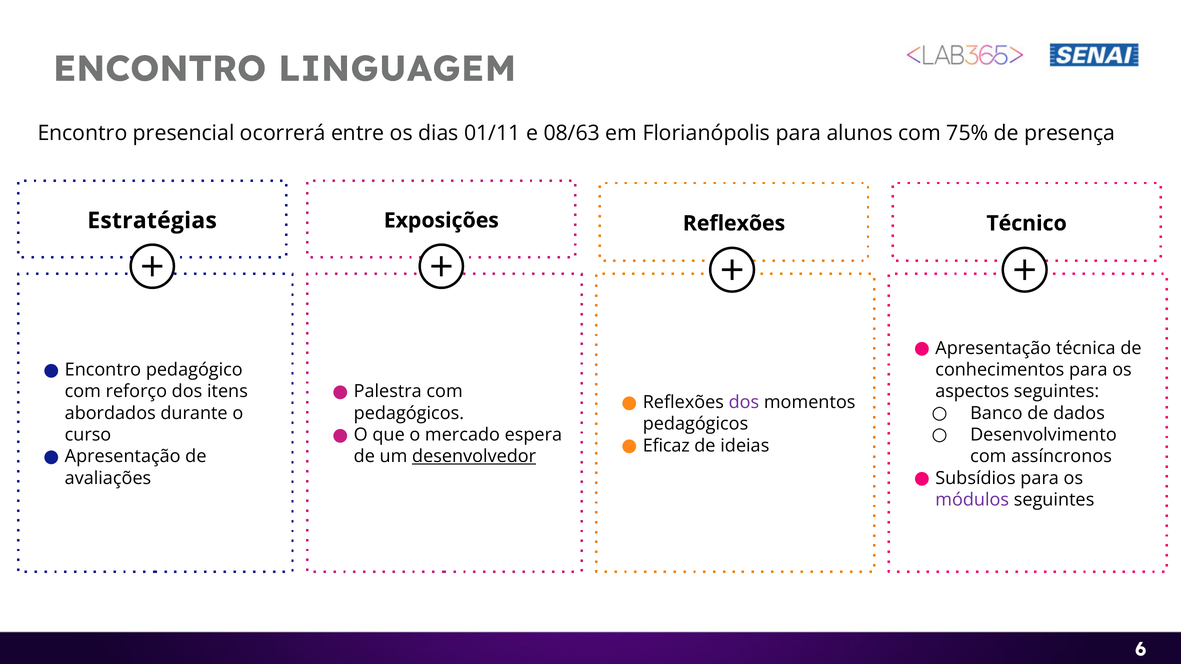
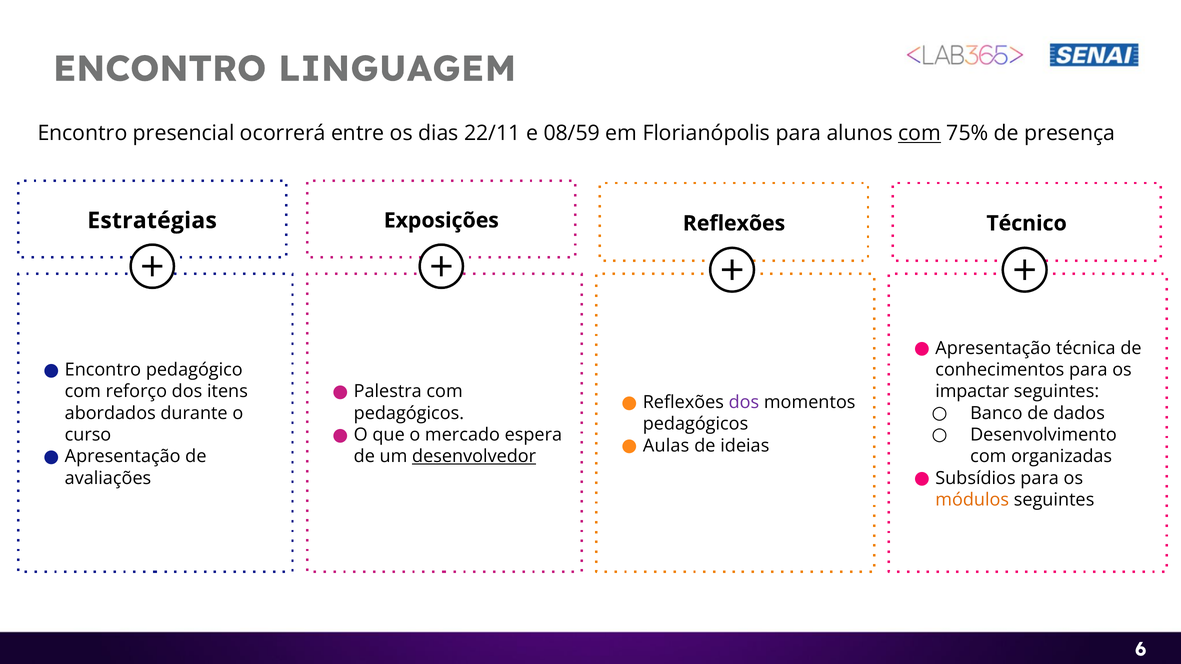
01/11: 01/11 -> 22/11
08/63: 08/63 -> 08/59
com at (920, 133) underline: none -> present
aspectos: aspectos -> impactar
Eficaz: Eficaz -> Aulas
assíncronos: assíncronos -> organizadas
módulos colour: purple -> orange
